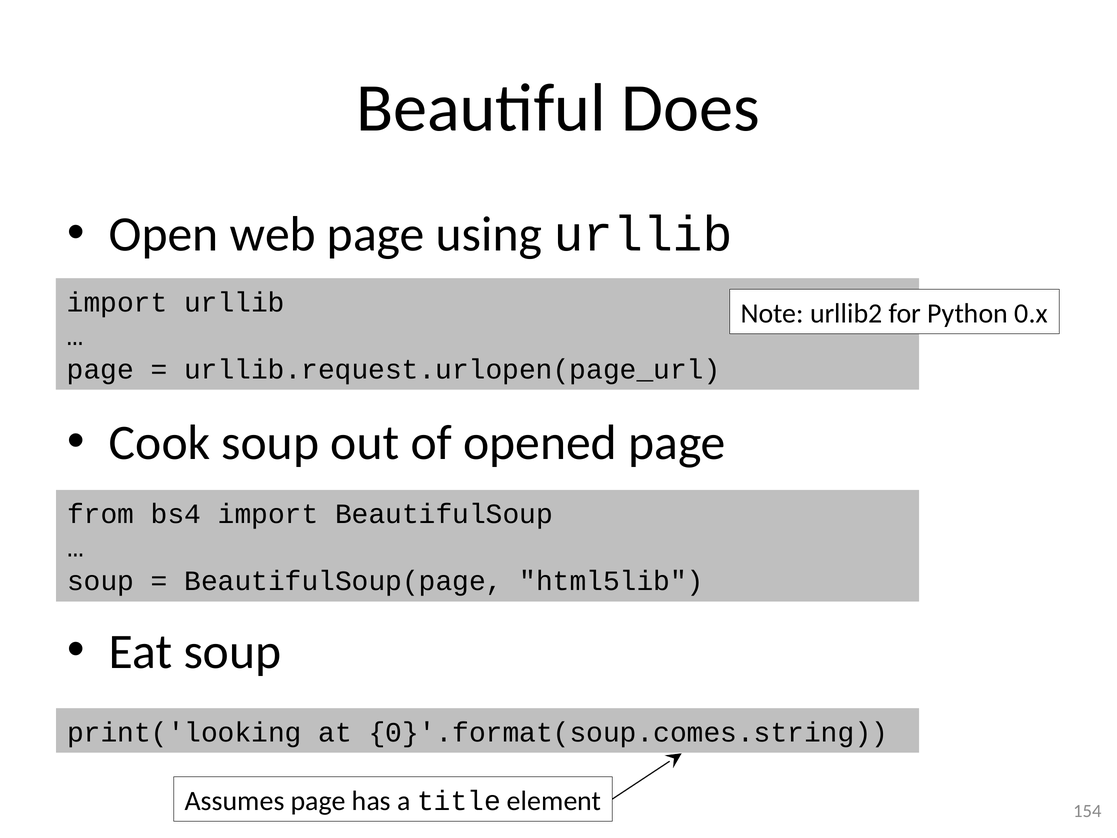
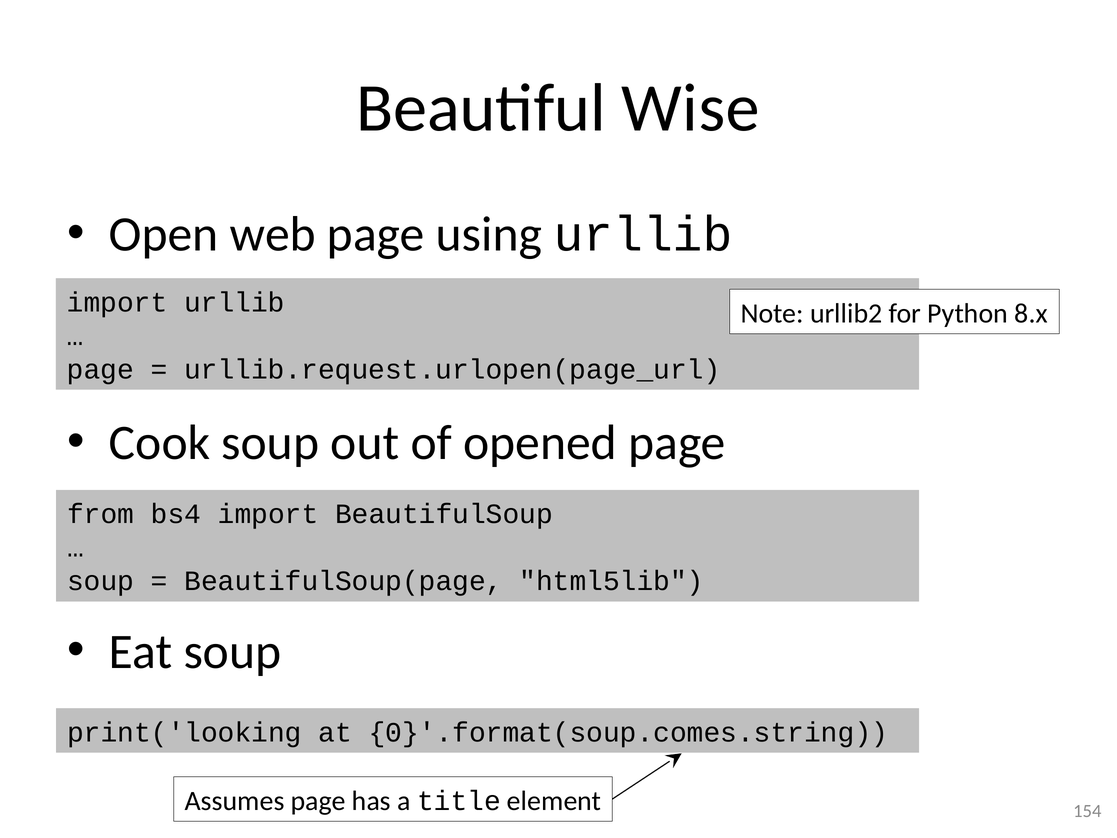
Does: Does -> Wise
0.x: 0.x -> 8.x
